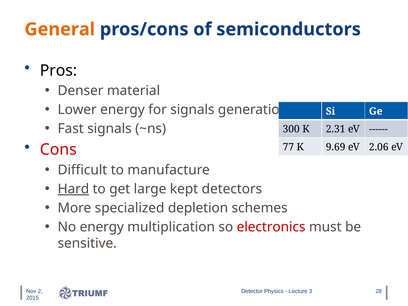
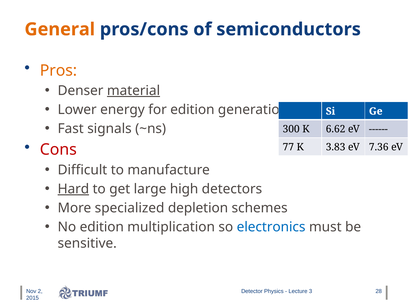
Pros colour: black -> orange
material underline: none -> present
for signals: signals -> edition
2.31: 2.31 -> 6.62
9.69: 9.69 -> 3.83
2.06: 2.06 -> 7.36
kept: kept -> high
No energy: energy -> edition
electronics colour: red -> blue
